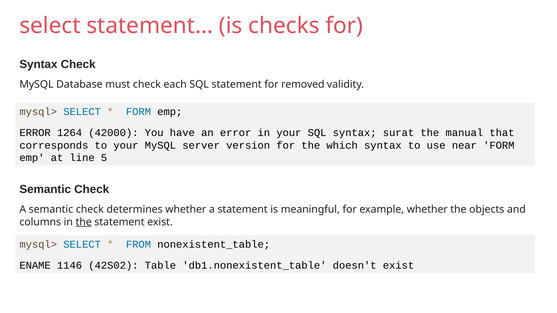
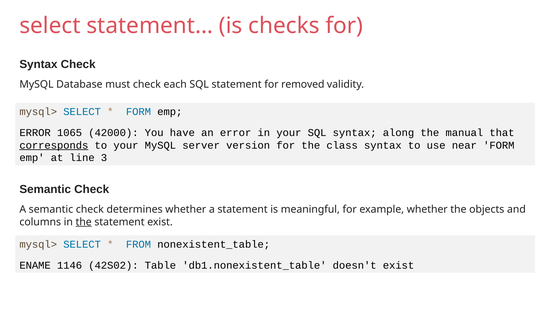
1264: 1264 -> 1065
surat: surat -> along
corresponds underline: none -> present
which: which -> class
5: 5 -> 3
